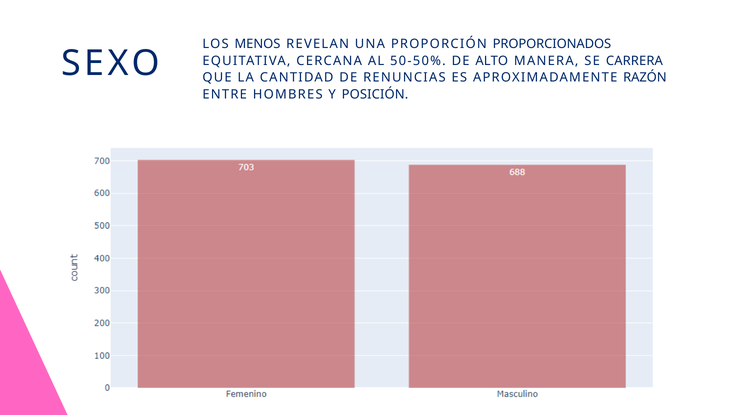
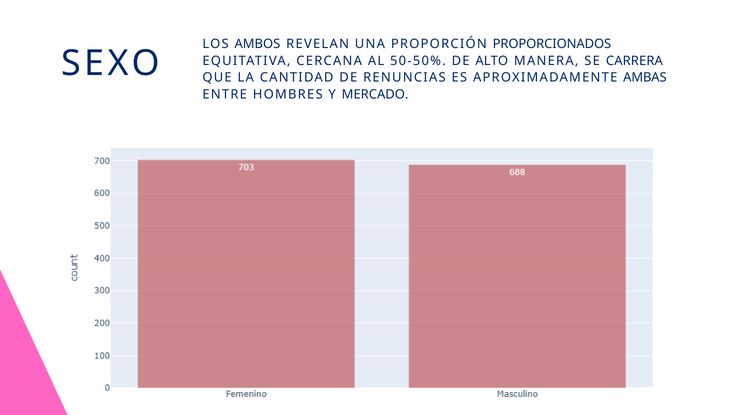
MENOS: MENOS -> AMBOS
RAZÓN: RAZÓN -> AMBAS
POSICIÓN: POSICIÓN -> MERCADO
